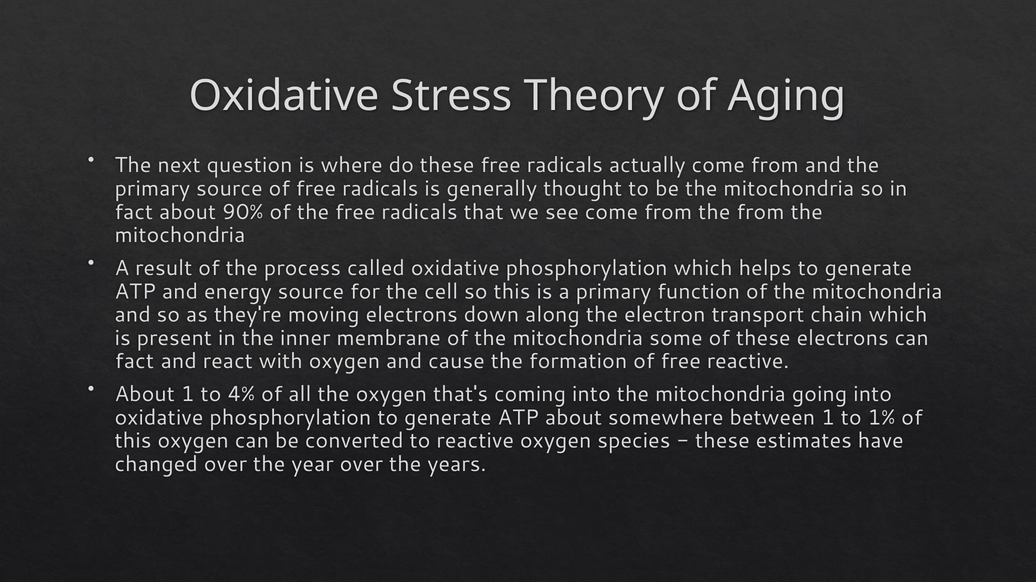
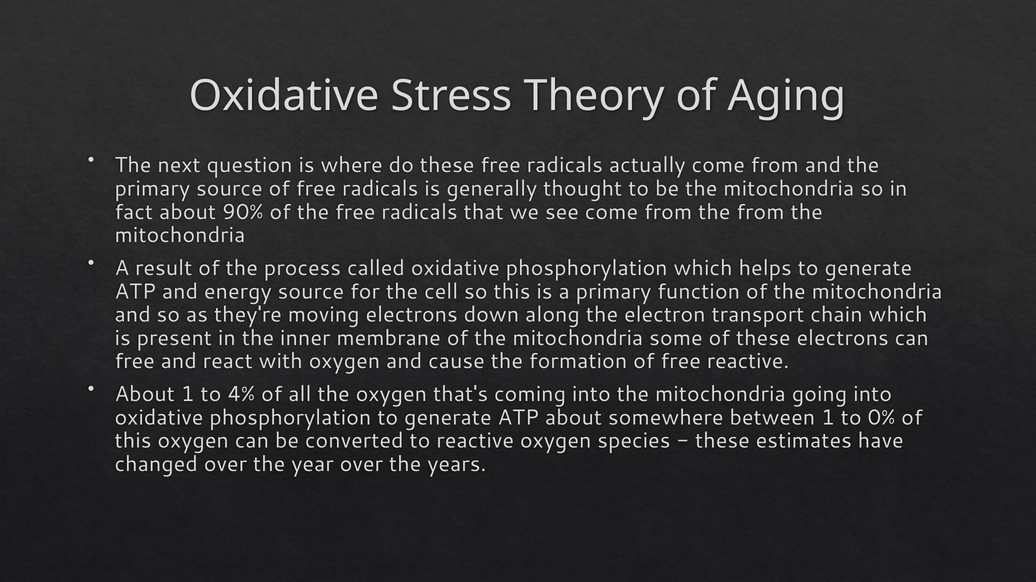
fact at (135, 362): fact -> free
1%: 1% -> 0%
